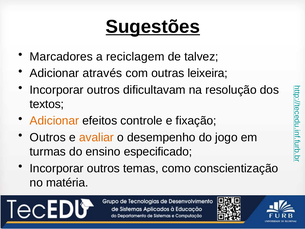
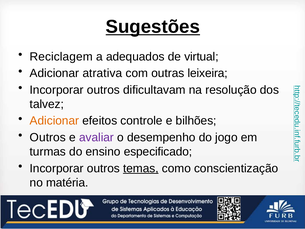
Marcadores: Marcadores -> Reciclagem
reciclagem: reciclagem -> adequados
talvez: talvez -> virtual
através: através -> atrativa
textos: textos -> talvez
fixação: fixação -> bilhões
avaliar colour: orange -> purple
temas underline: none -> present
